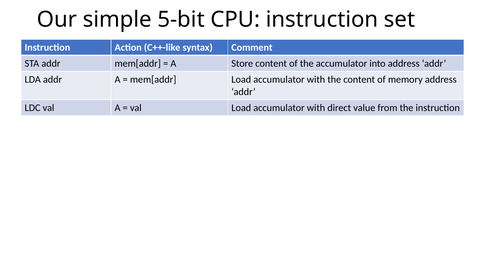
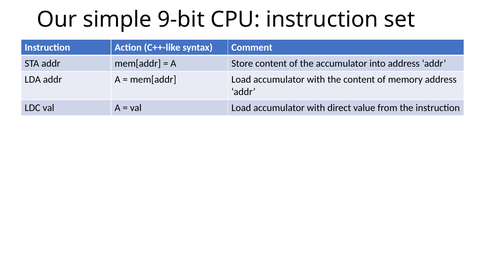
5-bit: 5-bit -> 9-bit
